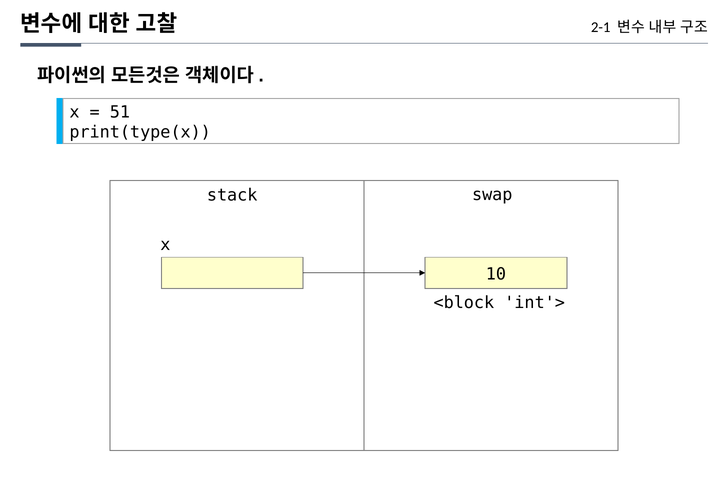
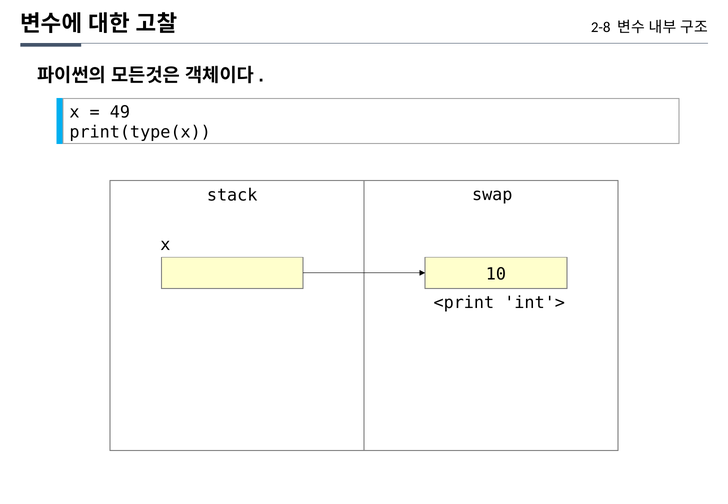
2-1: 2-1 -> 2-8
51: 51 -> 49
<block: <block -> <print
